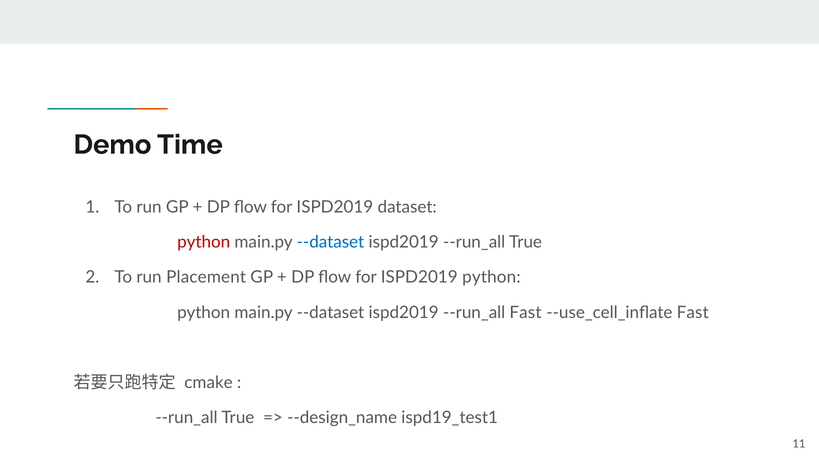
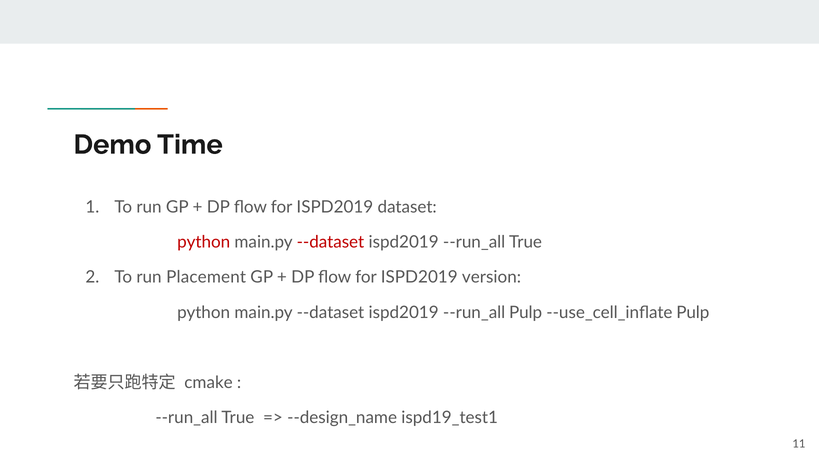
--dataset at (330, 242) colour: blue -> red
ISPD2019 python: python -> version
--run_all Fast: Fast -> Pulp
--use_cell_inflate Fast: Fast -> Pulp
